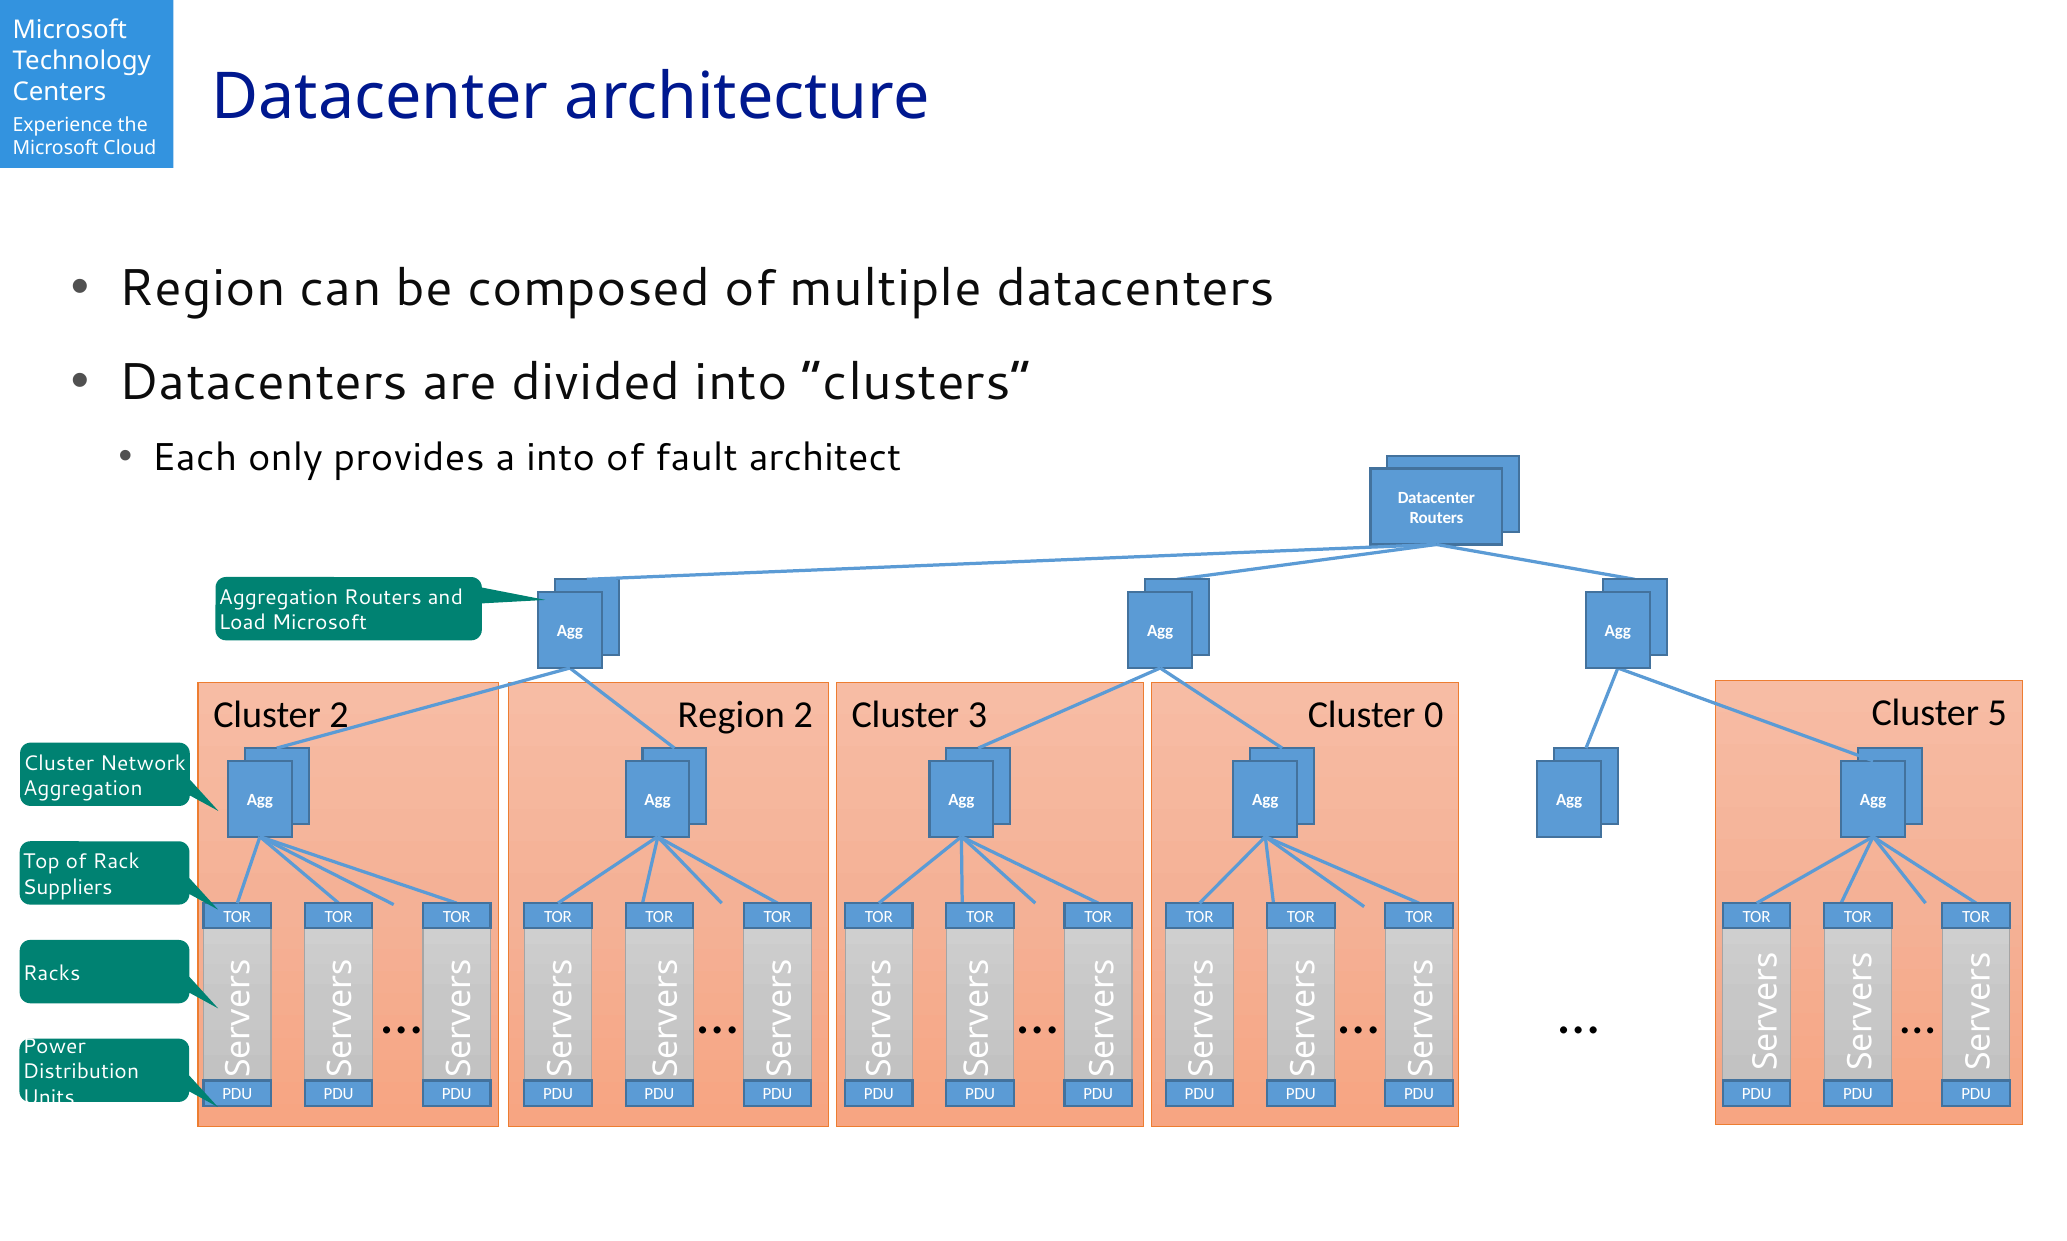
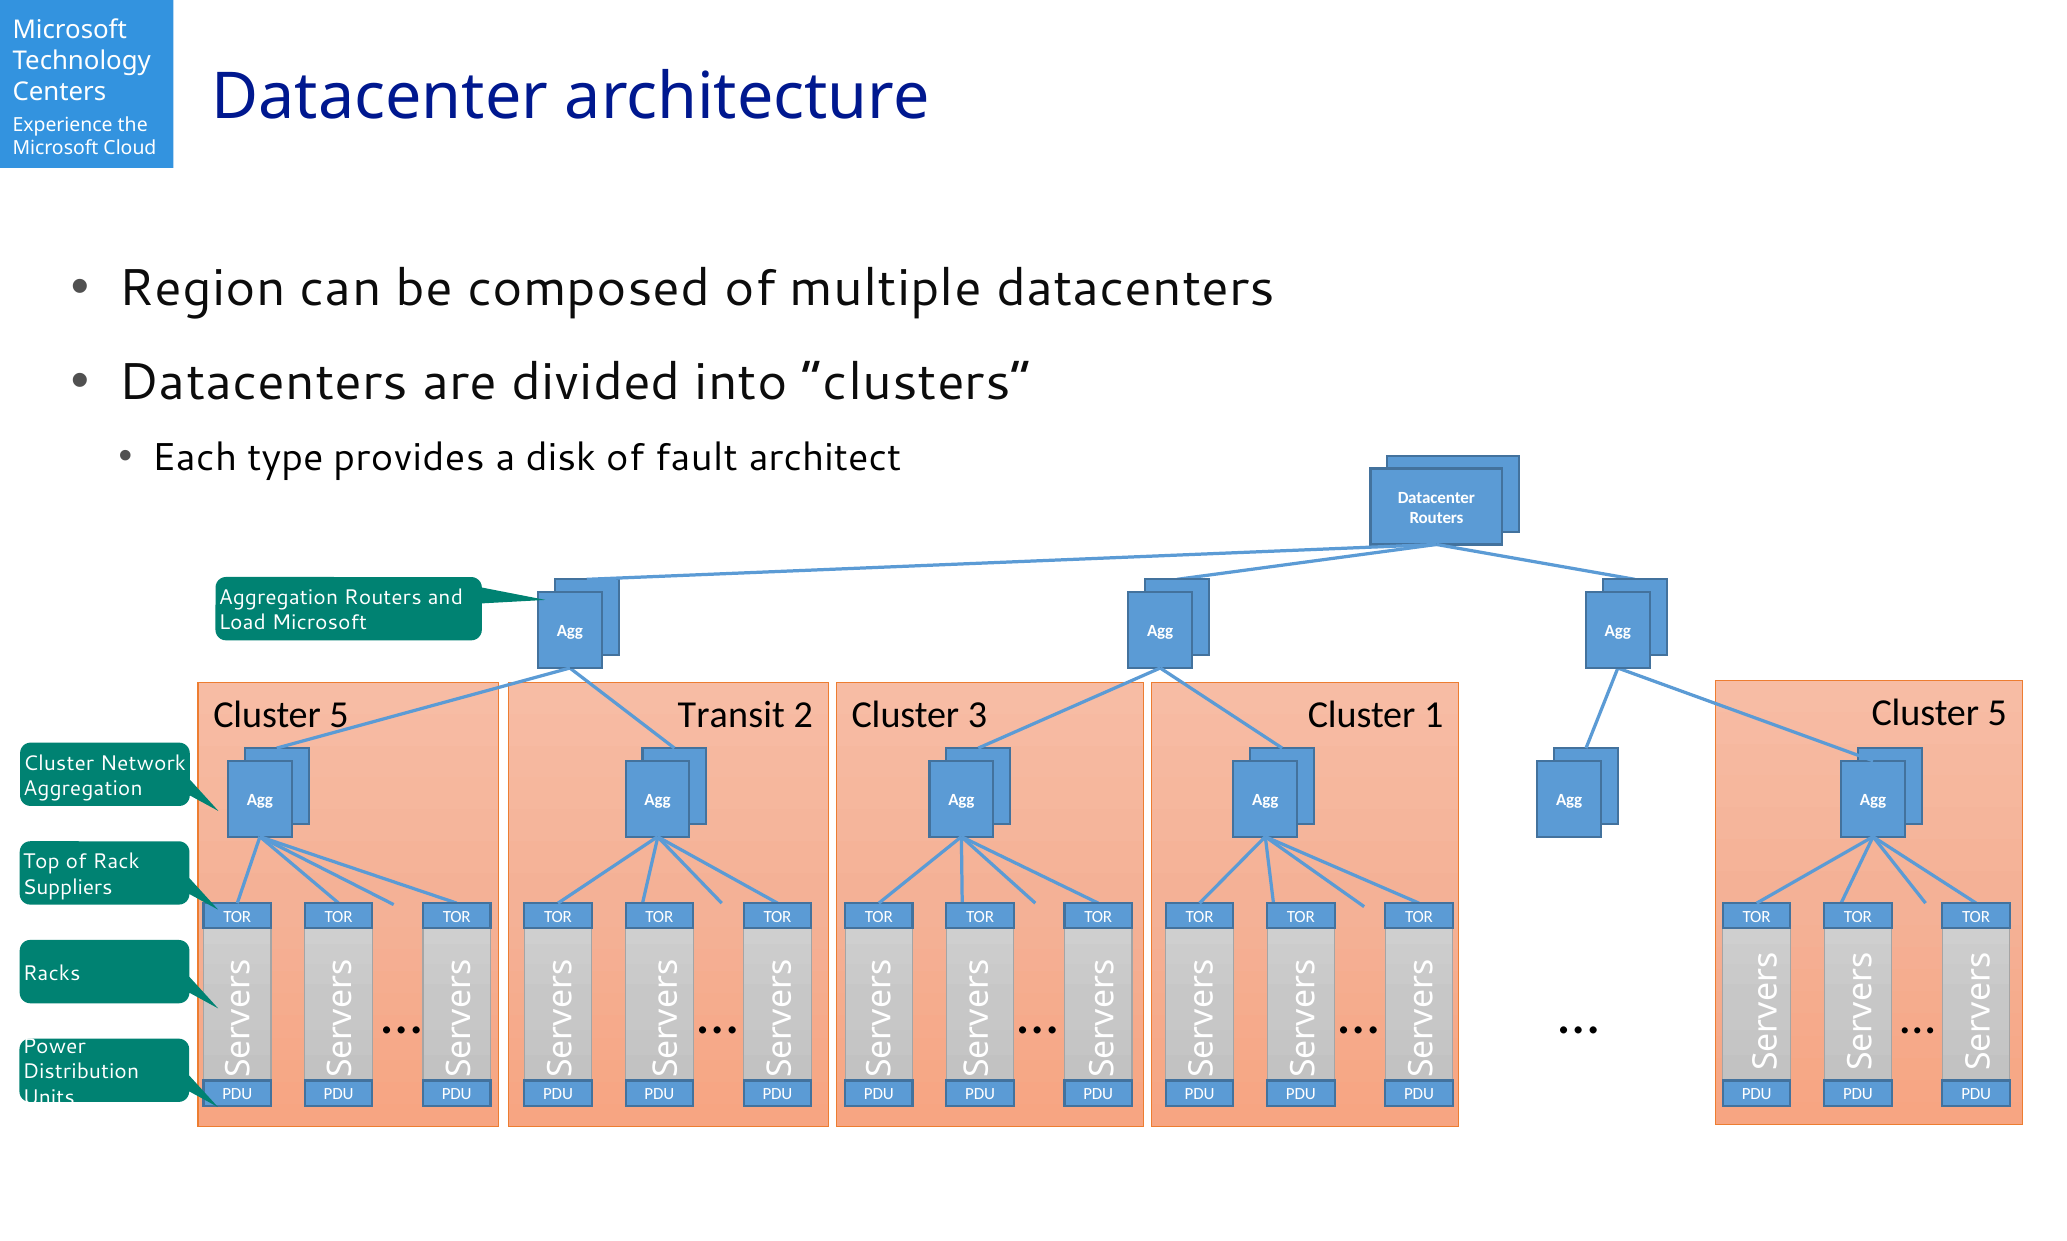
only: only -> type
a into: into -> disk
2 at (339, 715): 2 -> 5
Region at (731, 715): Region -> Transit
0: 0 -> 1
